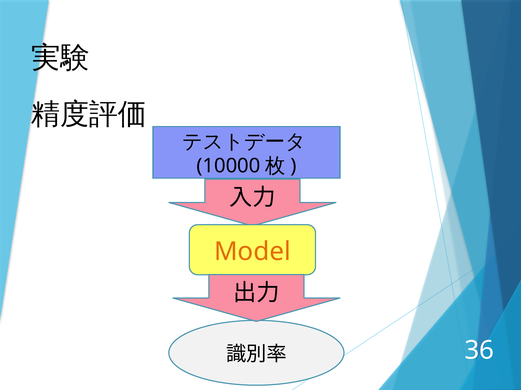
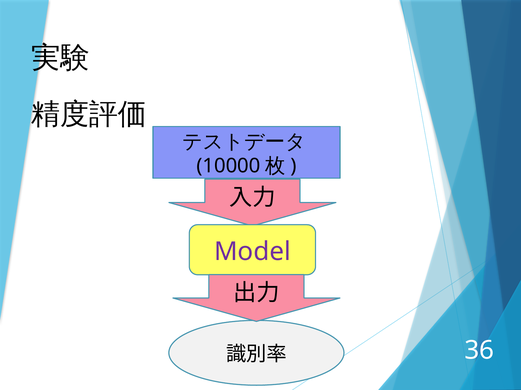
Model colour: orange -> purple
